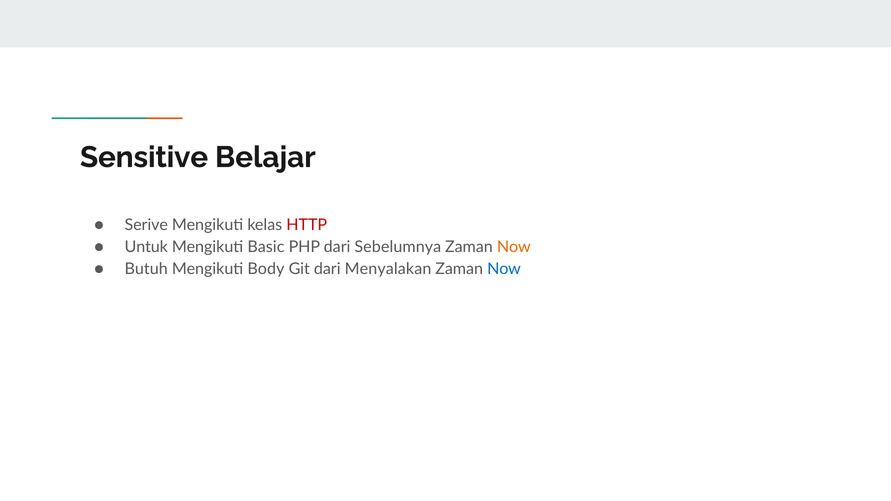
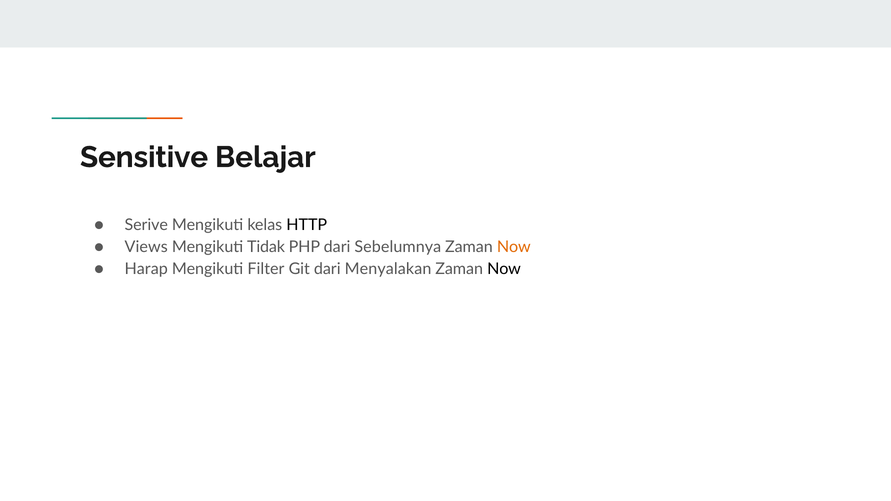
HTTP colour: red -> black
Untuk: Untuk -> Views
Basic: Basic -> Tidak
Butuh: Butuh -> Harap
Body: Body -> Filter
Now at (504, 269) colour: blue -> black
